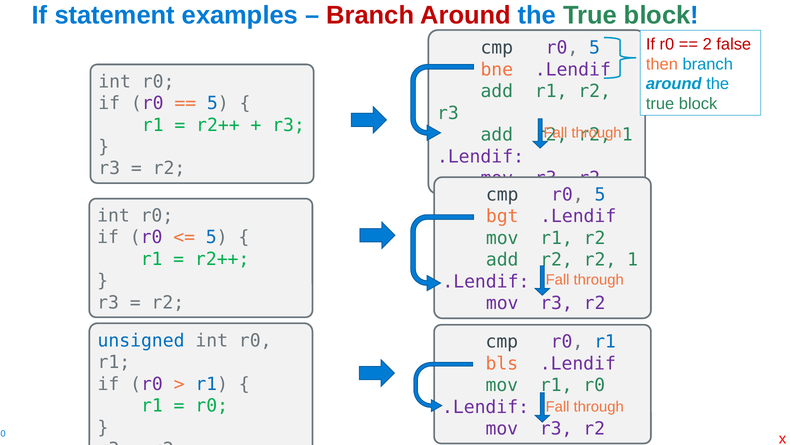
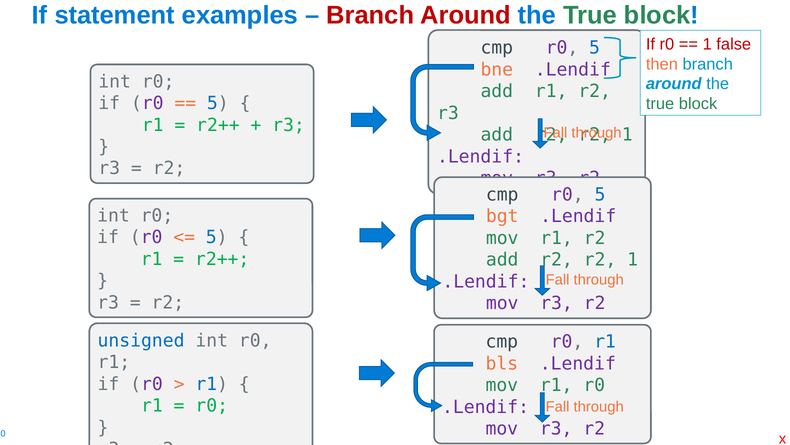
2 at (707, 44): 2 -> 1
